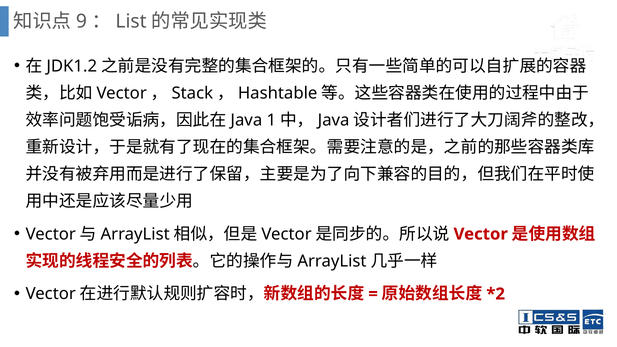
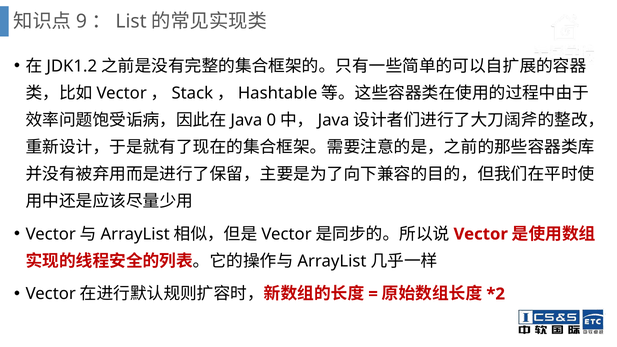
1: 1 -> 0
